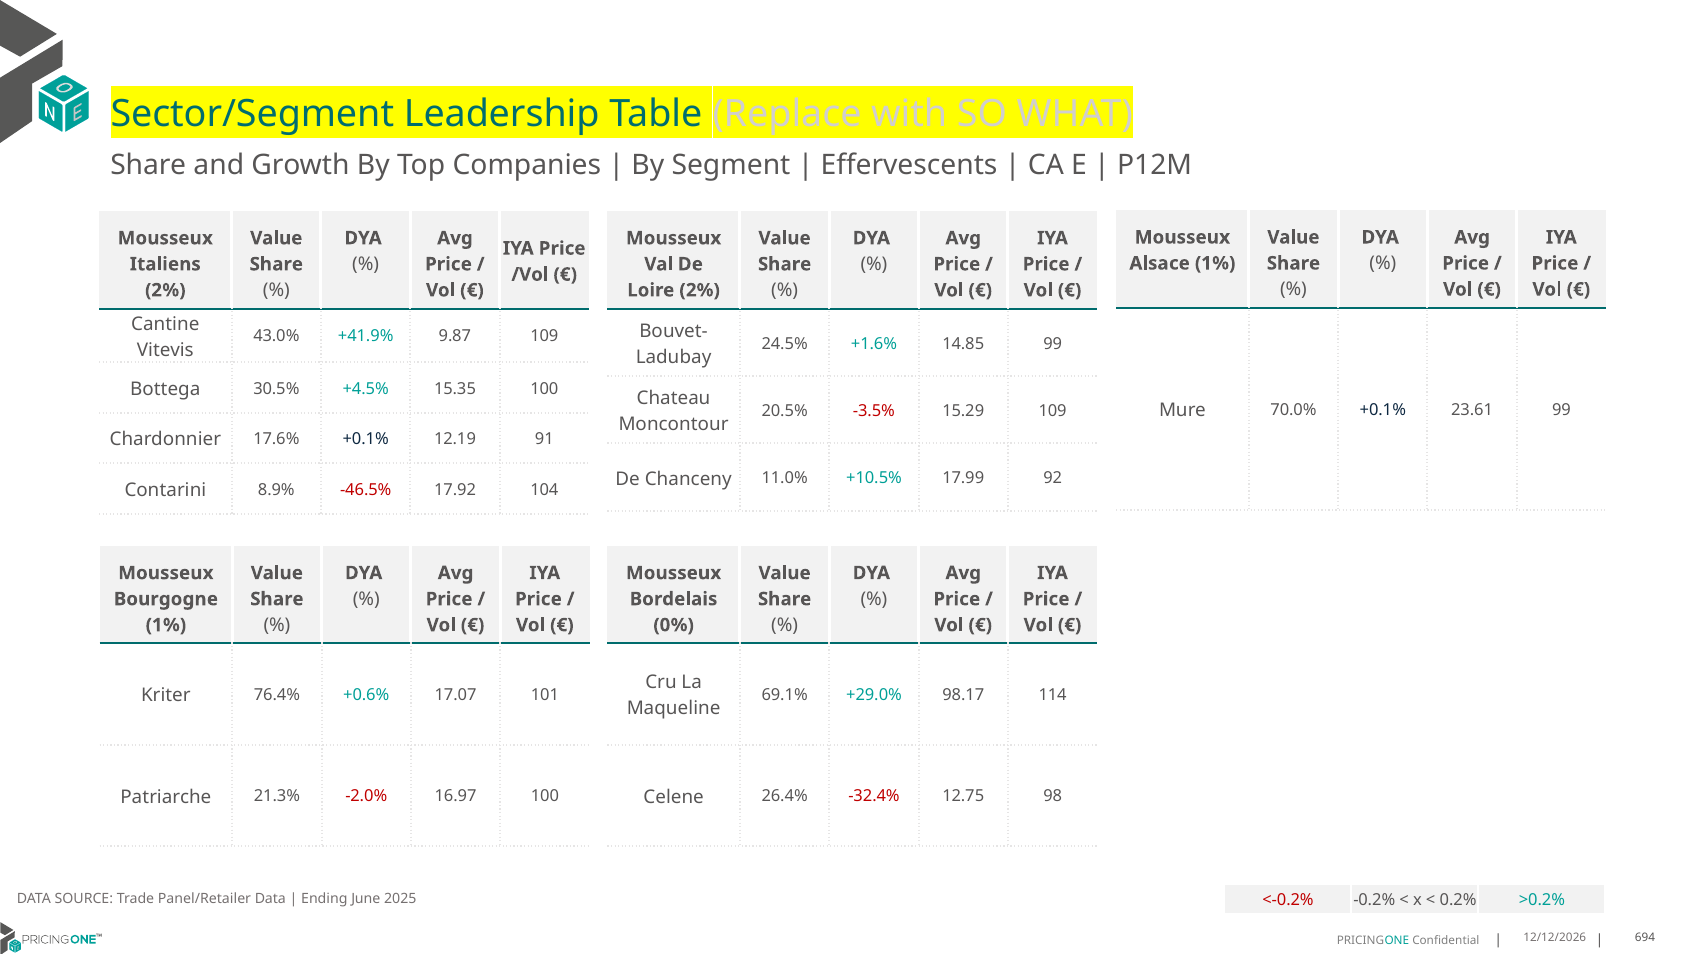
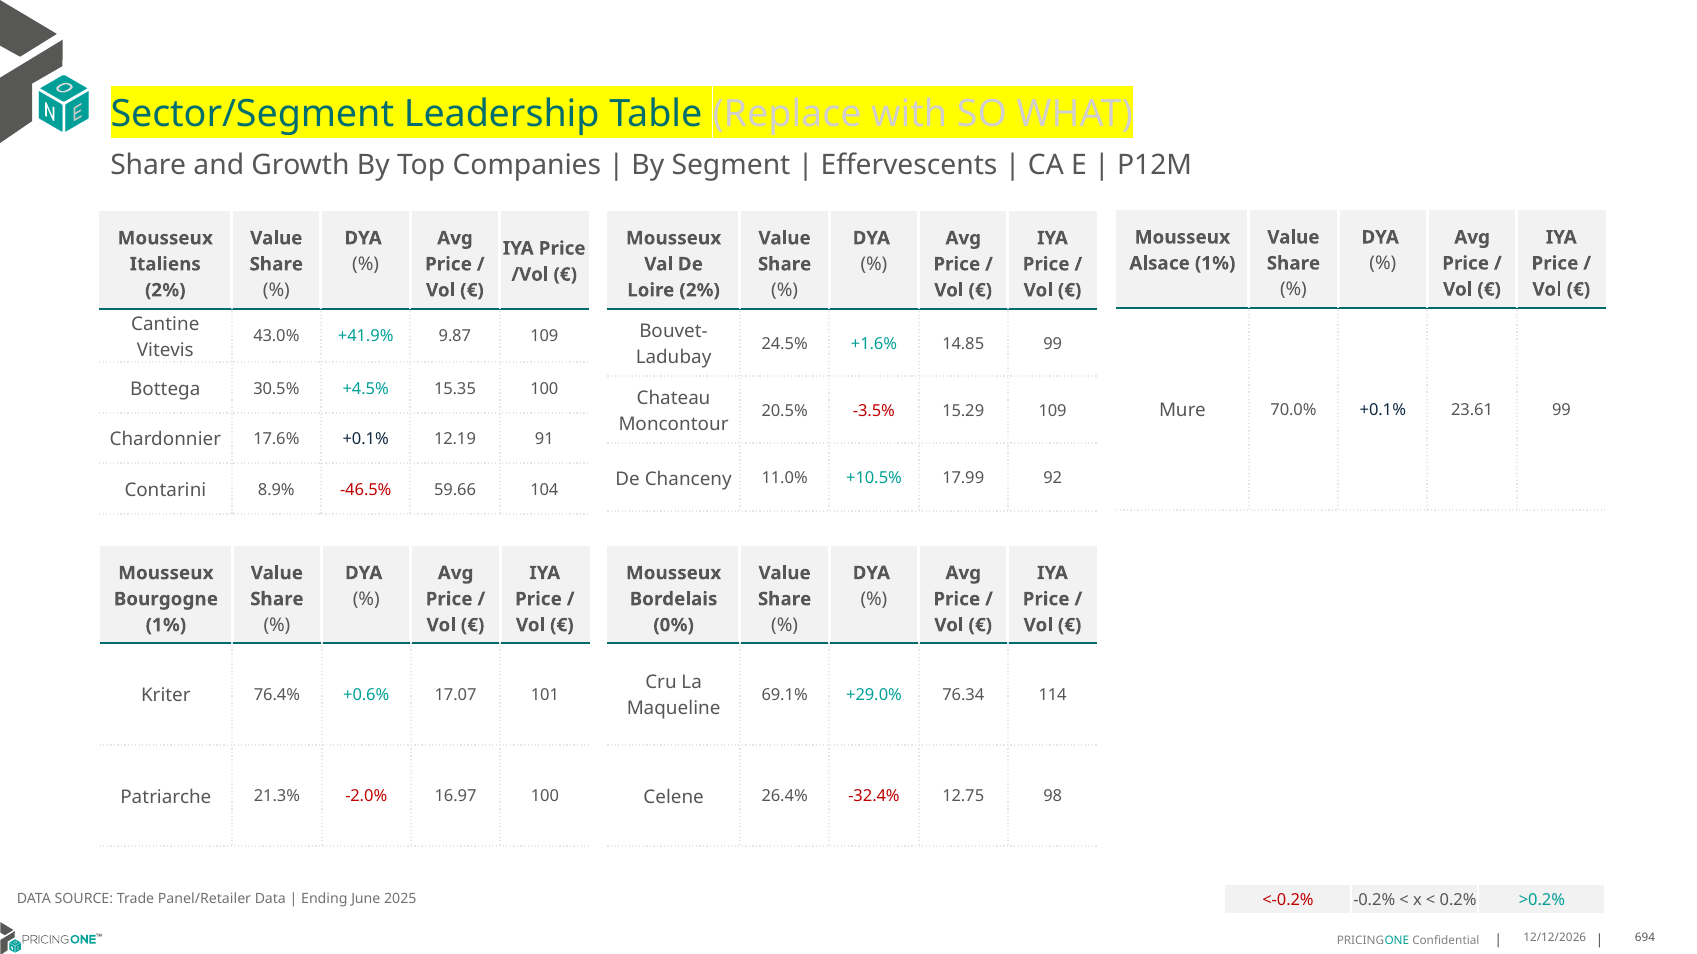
17.92: 17.92 -> 59.66
98.17: 98.17 -> 76.34
